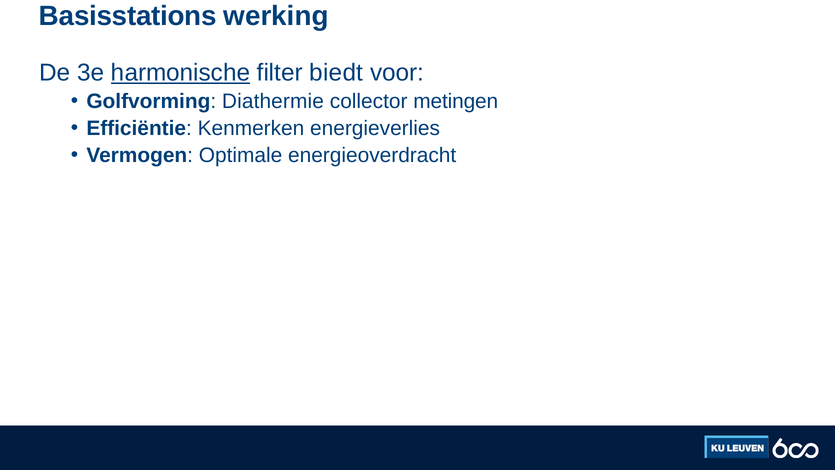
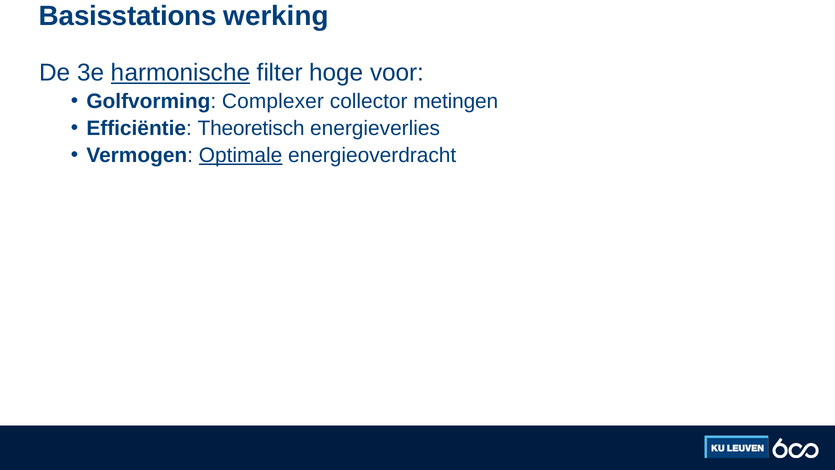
biedt: biedt -> hoge
Diathermie: Diathermie -> Complexer
Kenmerken: Kenmerken -> Theoretisch
Optimale underline: none -> present
